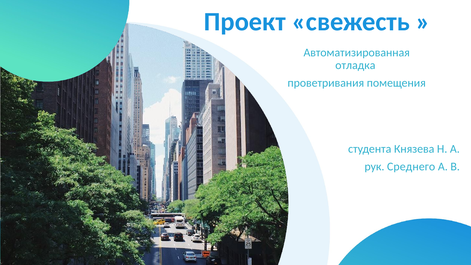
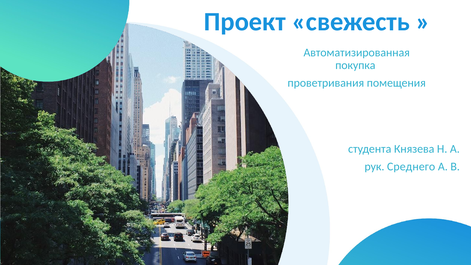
отладка: отладка -> покупка
